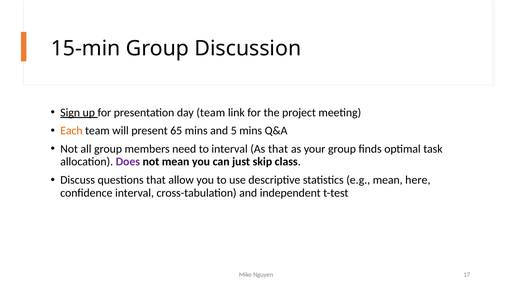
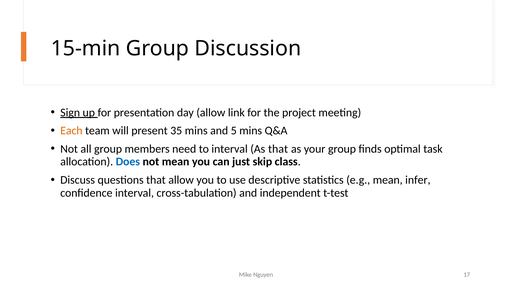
day team: team -> allow
65: 65 -> 35
Does colour: purple -> blue
here: here -> infer
